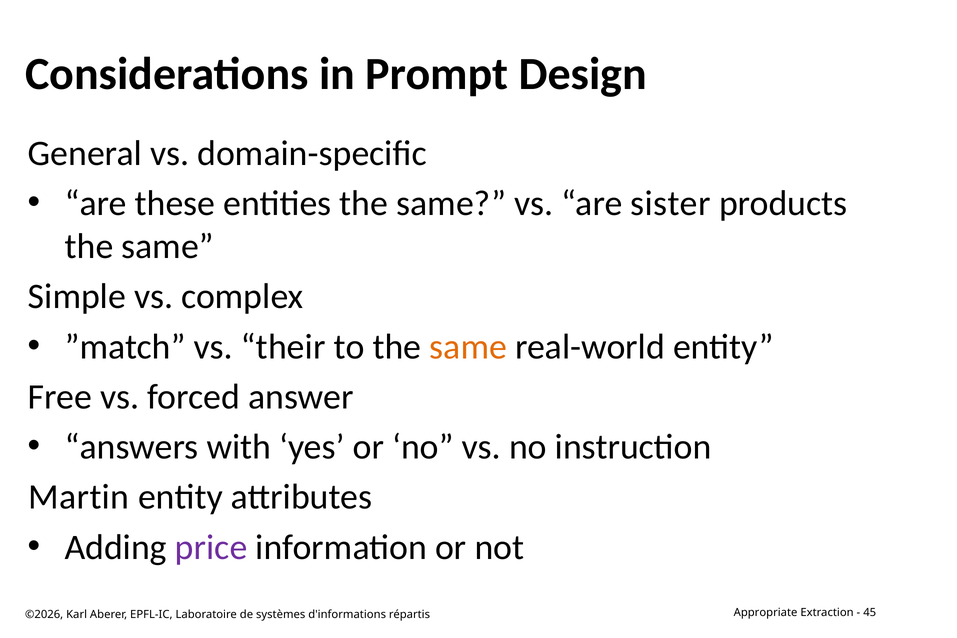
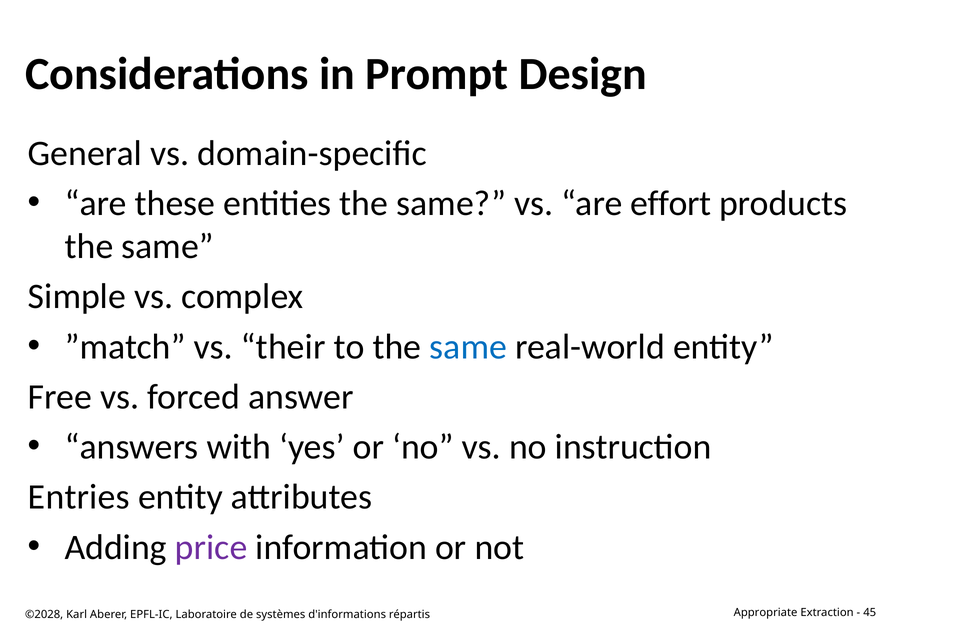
sister: sister -> effort
same at (468, 347) colour: orange -> blue
Martin: Martin -> Entries
©2026: ©2026 -> ©2028
